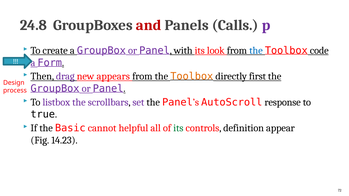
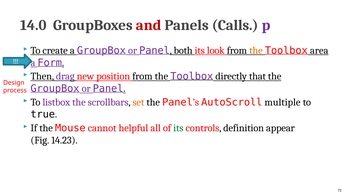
24.8: 24.8 -> 14.0
with: with -> both
the at (256, 51) colour: blue -> orange
code: code -> area
appears: appears -> position
Toolbox at (192, 76) colour: orange -> purple
first: first -> that
set colour: purple -> orange
response: response -> multiple
Basic: Basic -> Mouse
